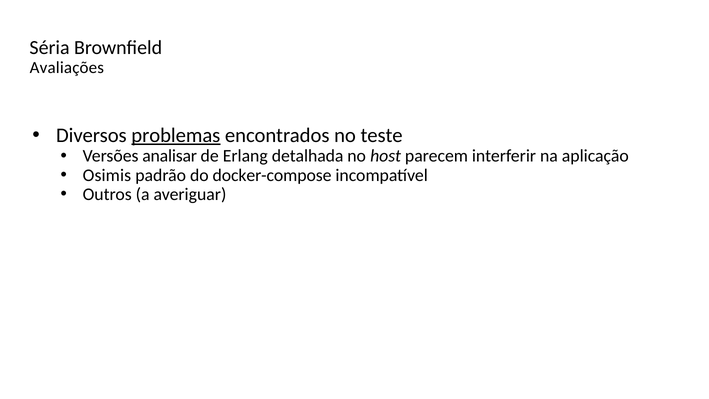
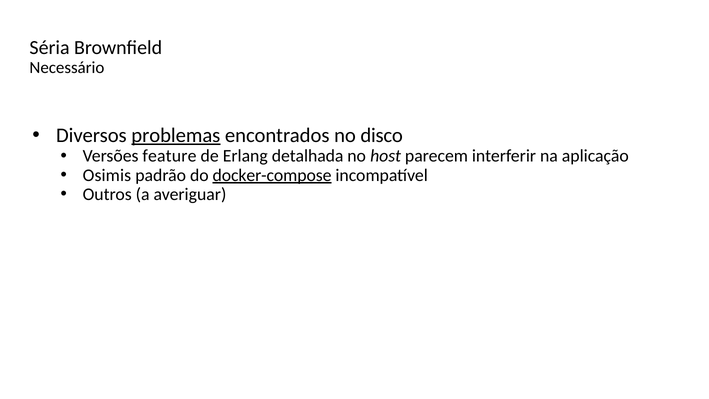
Avaliações: Avaliações -> Necessário
teste: teste -> disco
analisar: analisar -> feature
docker-compose underline: none -> present
